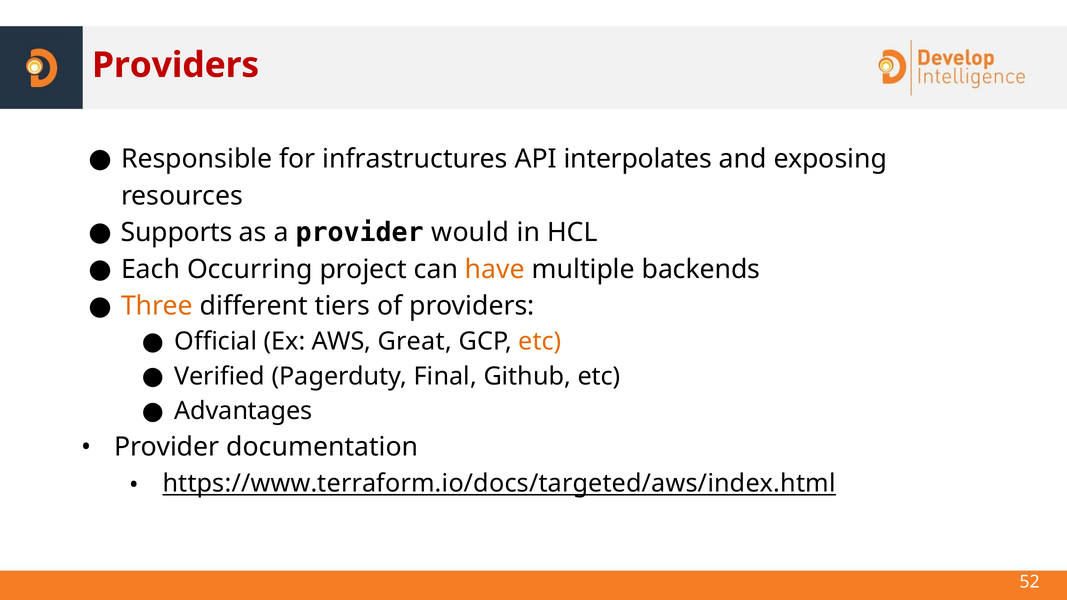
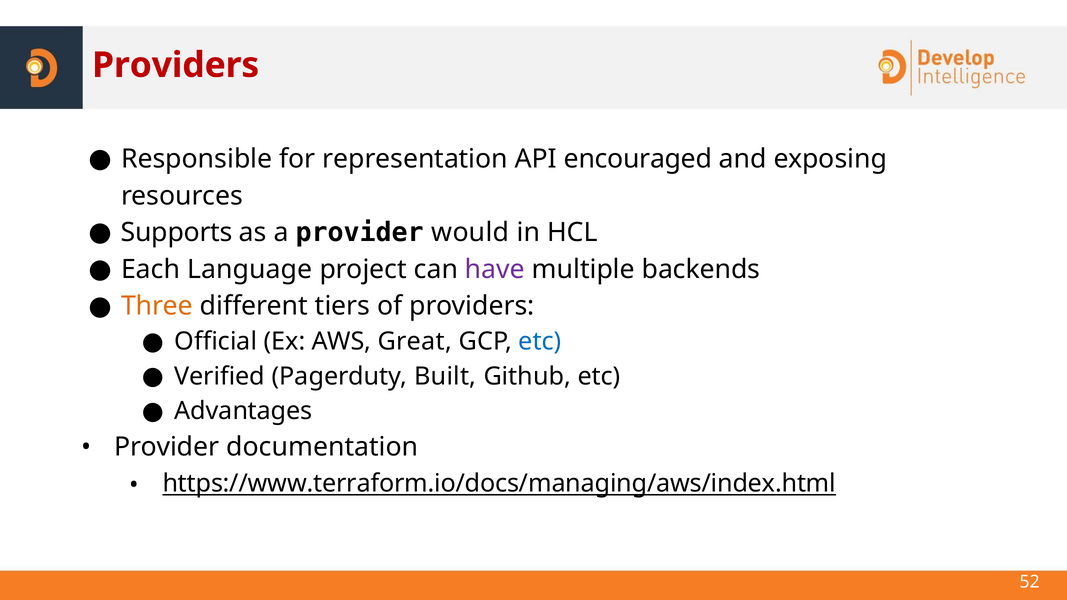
infrastructures: infrastructures -> representation
interpolates: interpolates -> encouraged
Occurring: Occurring -> Language
have colour: orange -> purple
etc at (540, 342) colour: orange -> blue
Final: Final -> Built
https://www.terraform.io/docs/targeted/aws/index.html: https://www.terraform.io/docs/targeted/aws/index.html -> https://www.terraform.io/docs/managing/aws/index.html
